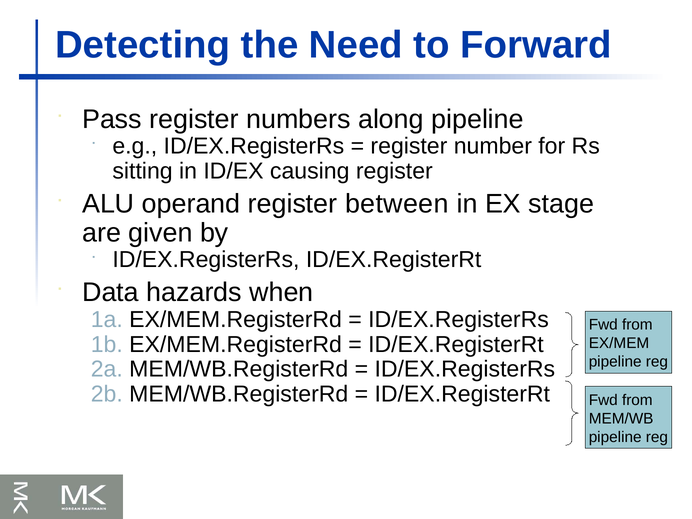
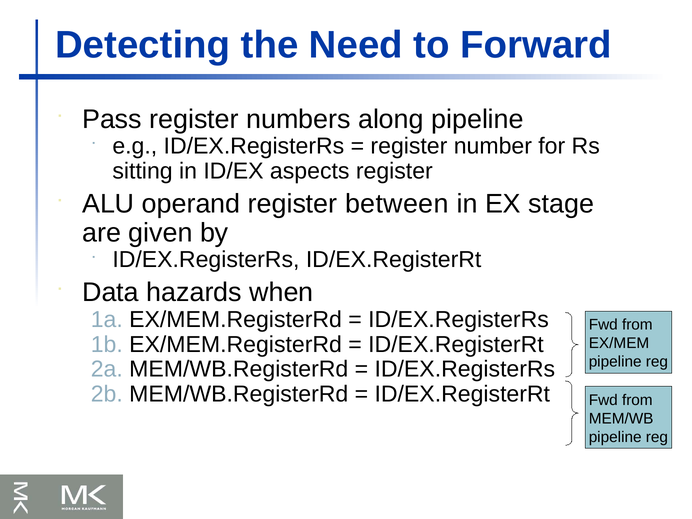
causing: causing -> aspects
